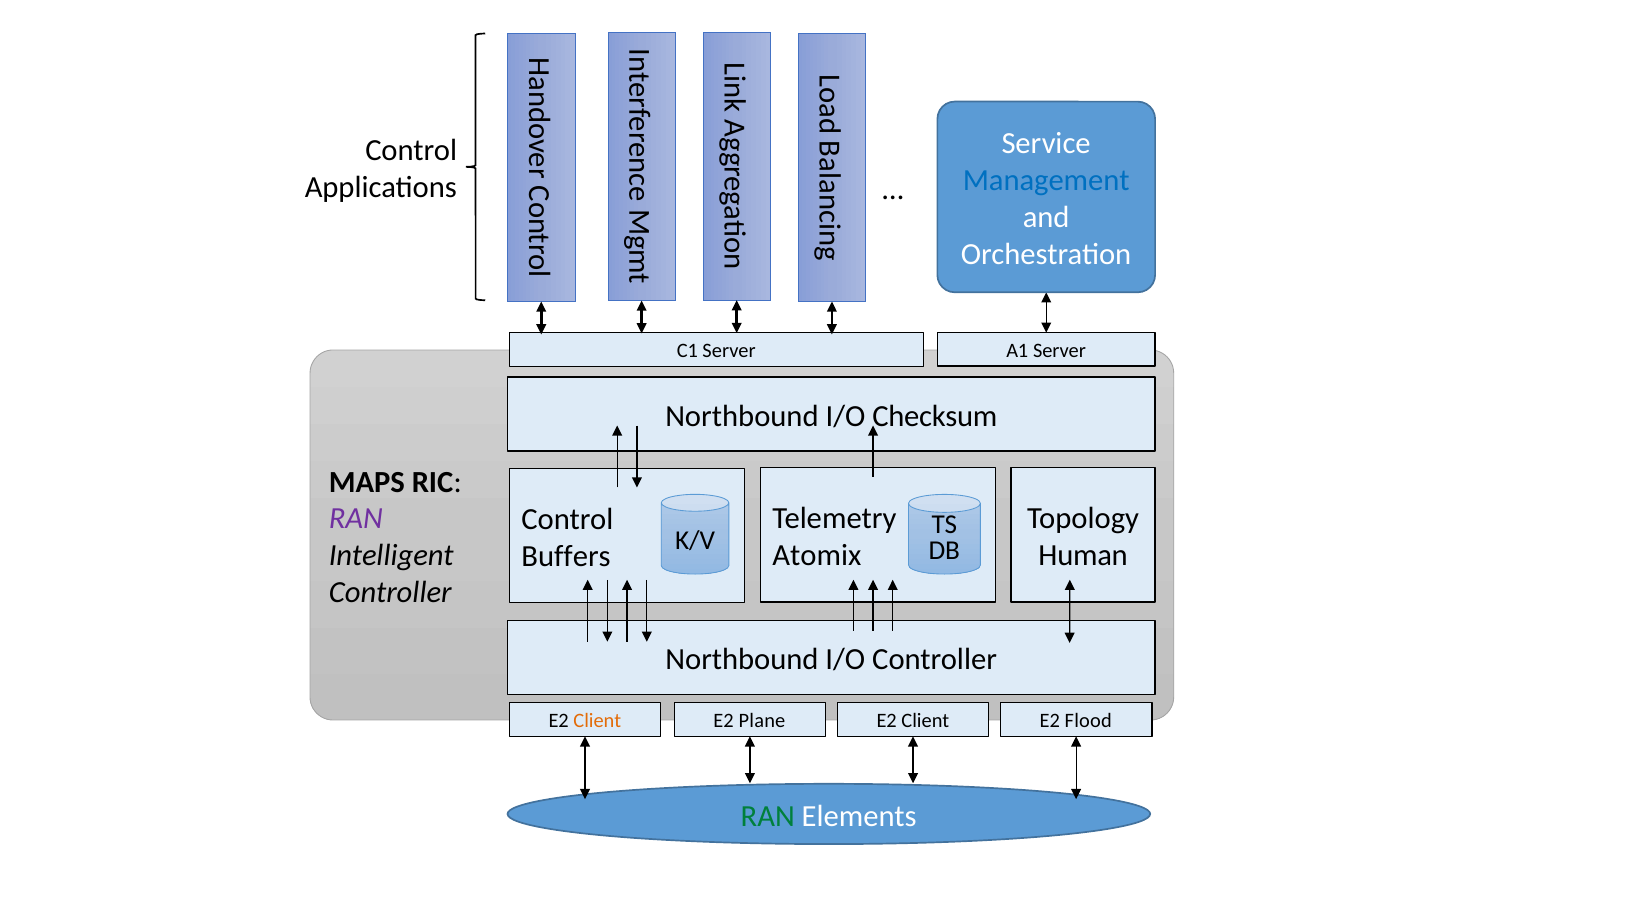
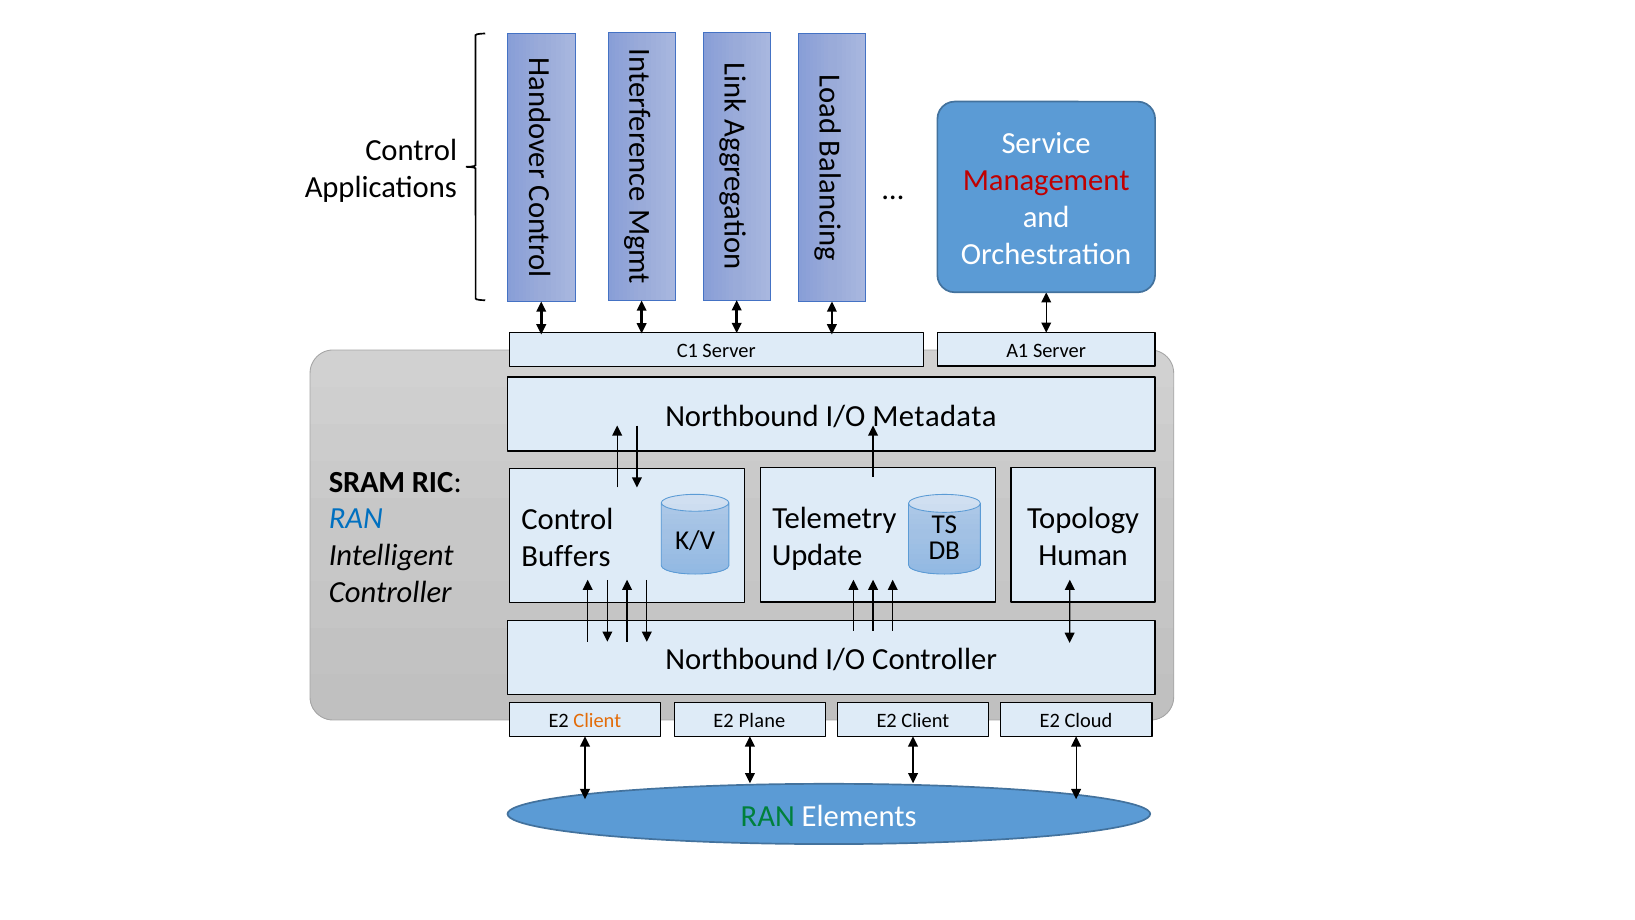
Management colour: blue -> red
Checksum: Checksum -> Metadata
MAPS: MAPS -> SRAM
RAN at (356, 519) colour: purple -> blue
Atomix: Atomix -> Update
Flood: Flood -> Cloud
